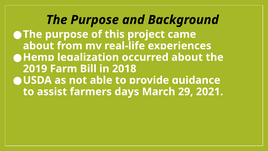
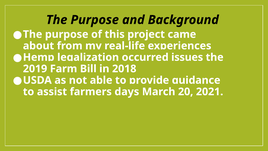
about at (187, 57): about -> issues
29: 29 -> 20
